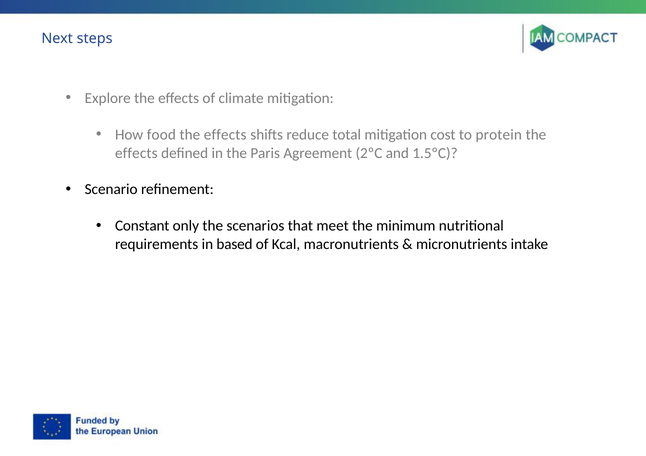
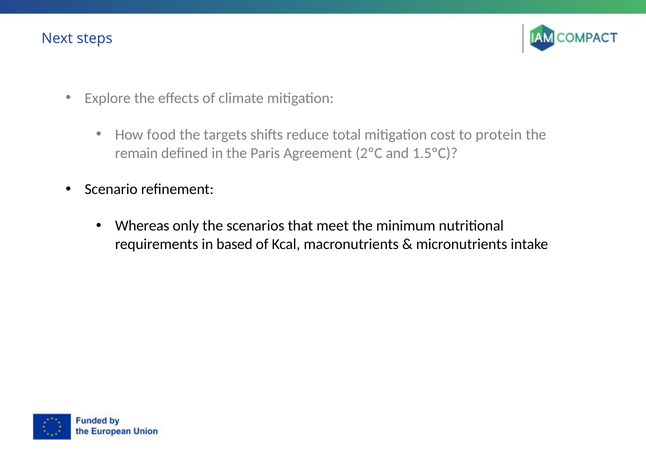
effects at (225, 135): effects -> targets
effects at (136, 153): effects -> remain
Constant: Constant -> Whereas
